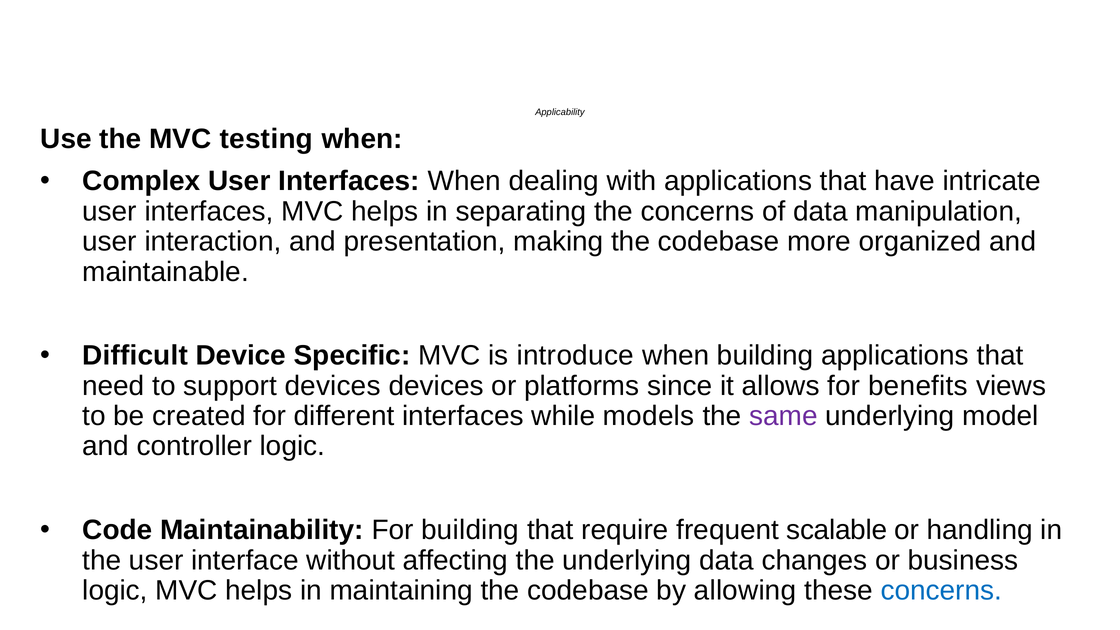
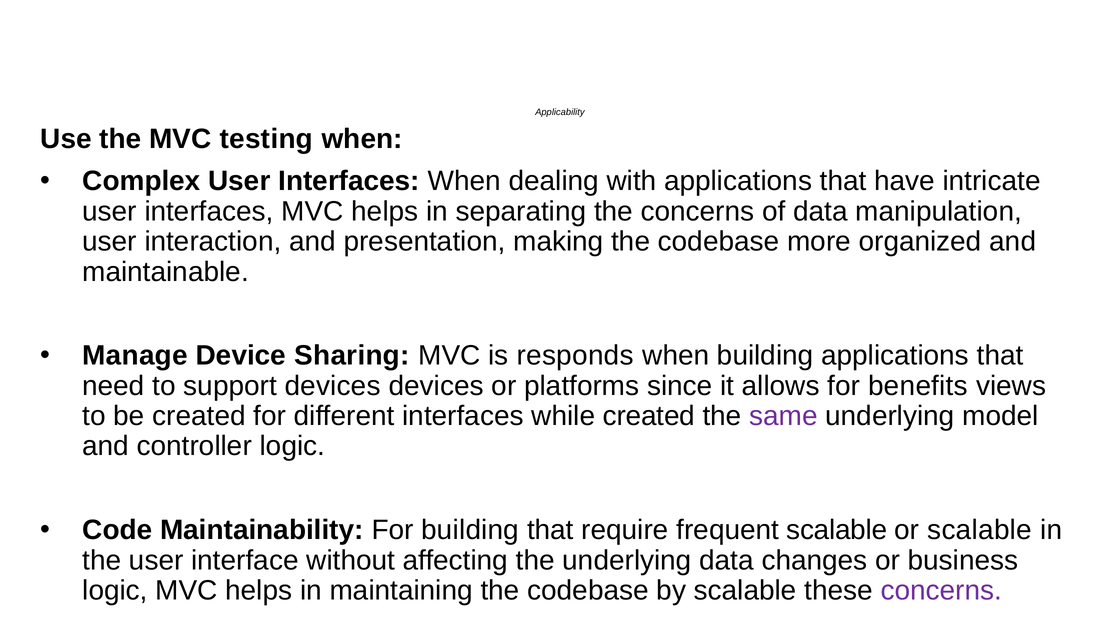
Difficult: Difficult -> Manage
Specific: Specific -> Sharing
introduce: introduce -> responds
while models: models -> created
or handling: handling -> scalable
by allowing: allowing -> scalable
concerns at (941, 590) colour: blue -> purple
